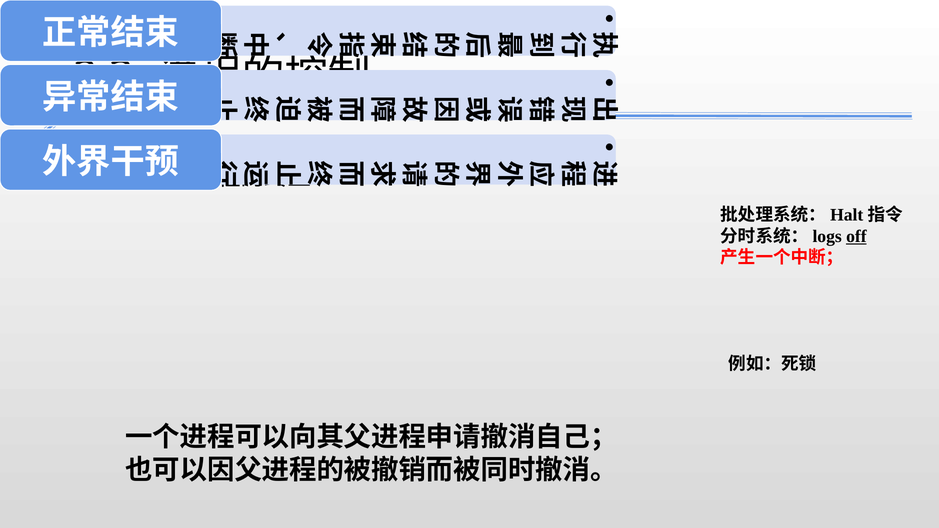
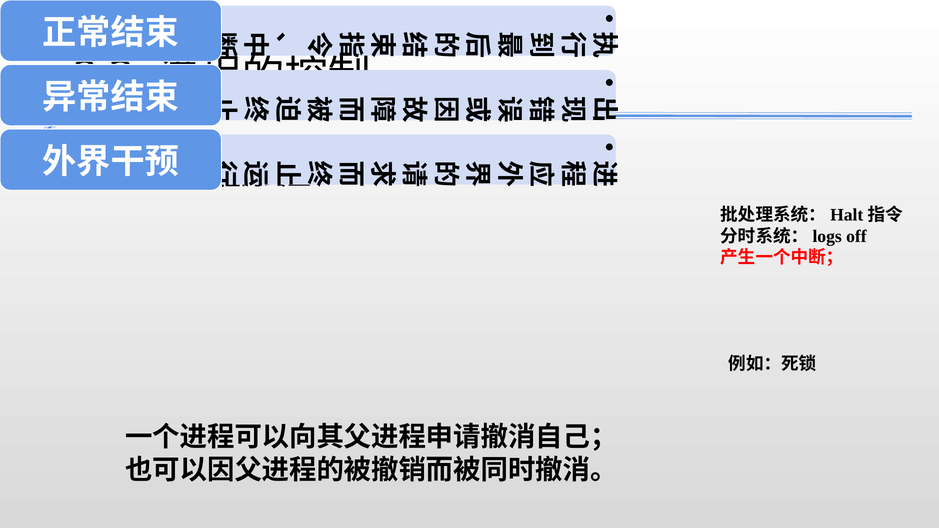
off underline: present -> none
